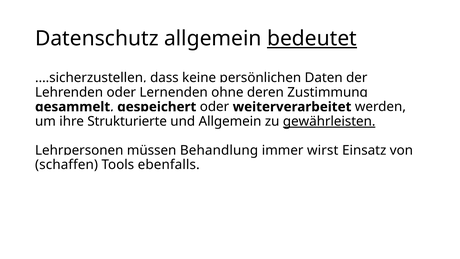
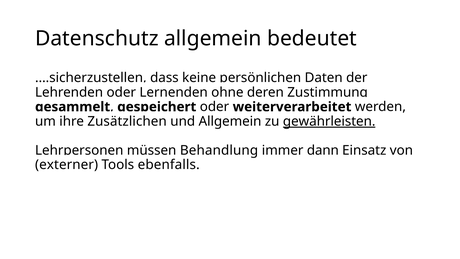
bedeutet underline: present -> none
Strukturierte: Strukturierte -> Zusätzlichen
wirst: wirst -> dann
schaffen: schaffen -> externer
